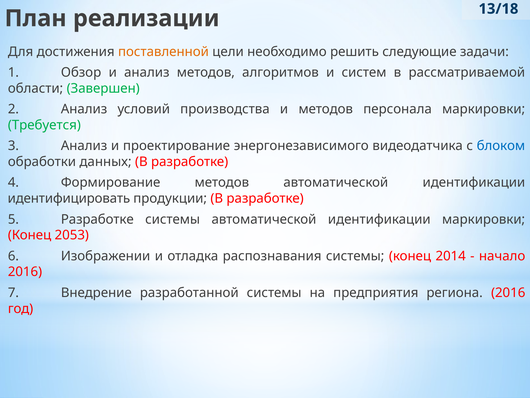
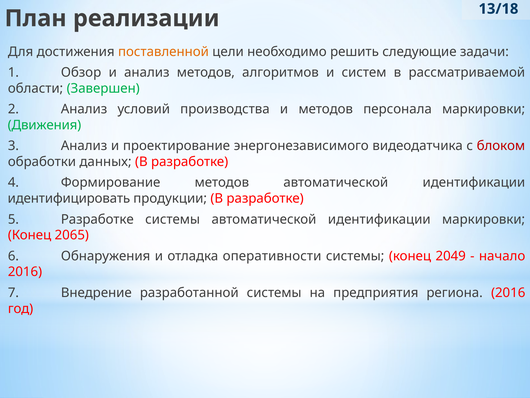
Требуется: Требуется -> Движения
блоком colour: blue -> red
2053: 2053 -> 2065
Изображении: Изображении -> Обнаружения
распознавания: распознавания -> оперативности
2014: 2014 -> 2049
